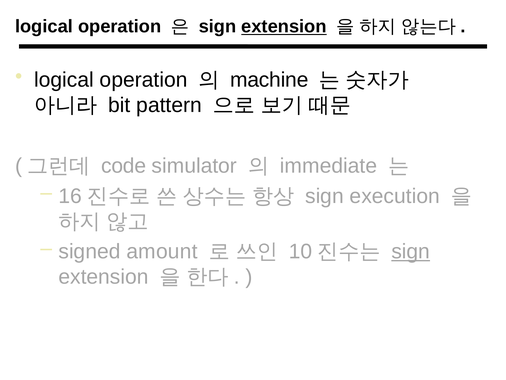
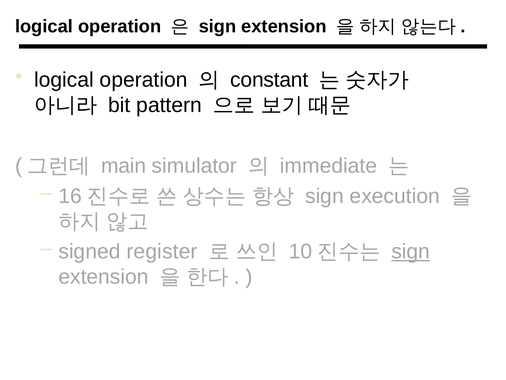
extension at (284, 27) underline: present -> none
machine: machine -> constant
code: code -> main
amount: amount -> register
